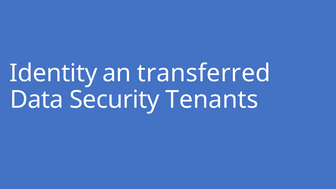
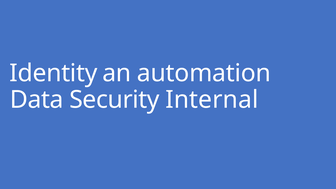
transferred: transferred -> automation
Tenants: Tenants -> Internal
